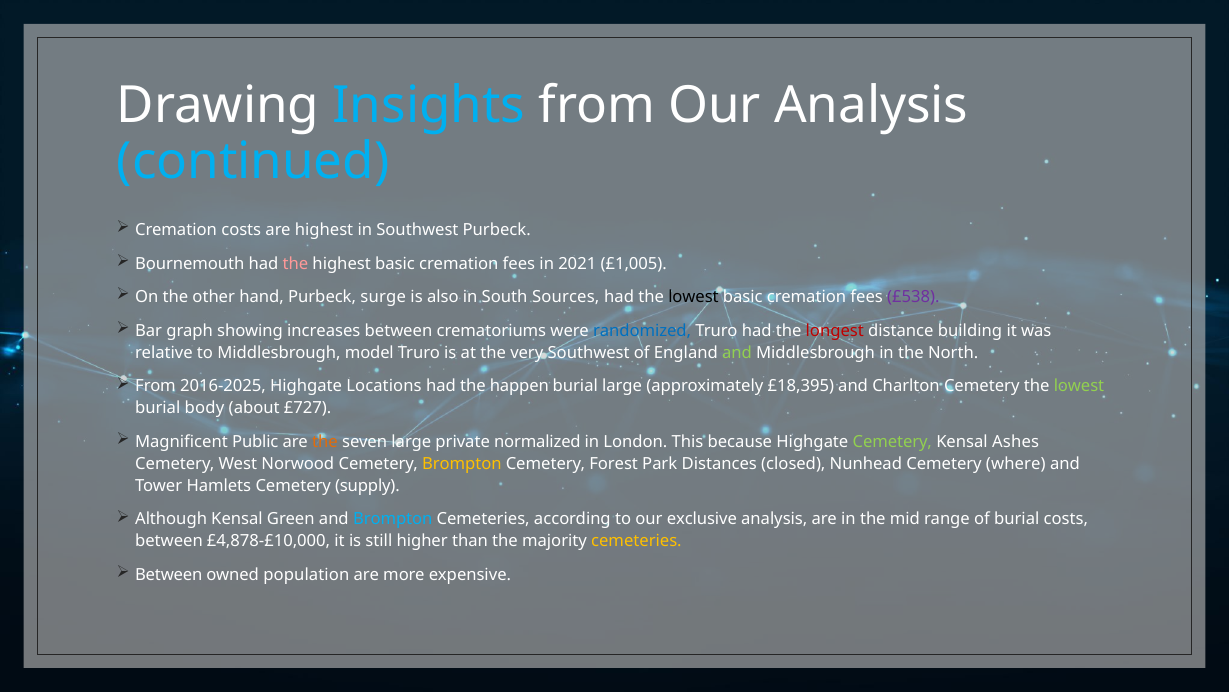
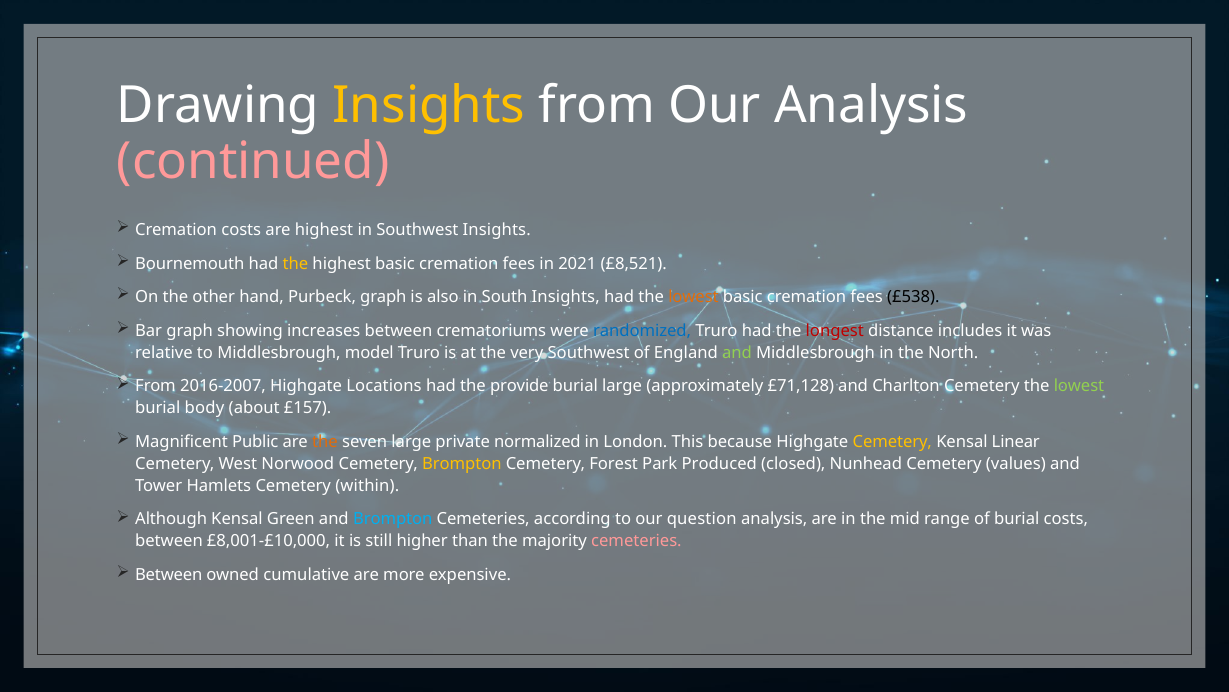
Insights at (429, 106) colour: light blue -> yellow
continued colour: light blue -> pink
Southwest Purbeck: Purbeck -> Insights
the at (295, 263) colour: pink -> yellow
£1,005: £1,005 -> £8,521
Purbeck surge: surge -> graph
South Sources: Sources -> Insights
lowest at (693, 297) colour: black -> orange
£538 colour: purple -> black
building: building -> includes
2016-2025: 2016-2025 -> 2016-2007
happen: happen -> provide
£18,395: £18,395 -> £71,128
£727: £727 -> £157
Cemetery at (892, 441) colour: light green -> yellow
Ashes: Ashes -> Linear
Distances: Distances -> Produced
where: where -> values
supply: supply -> within
exclusive: exclusive -> question
£4,878-£10,000: £4,878-£10,000 -> £8,001-£10,000
cemeteries at (636, 541) colour: yellow -> pink
population: population -> cumulative
